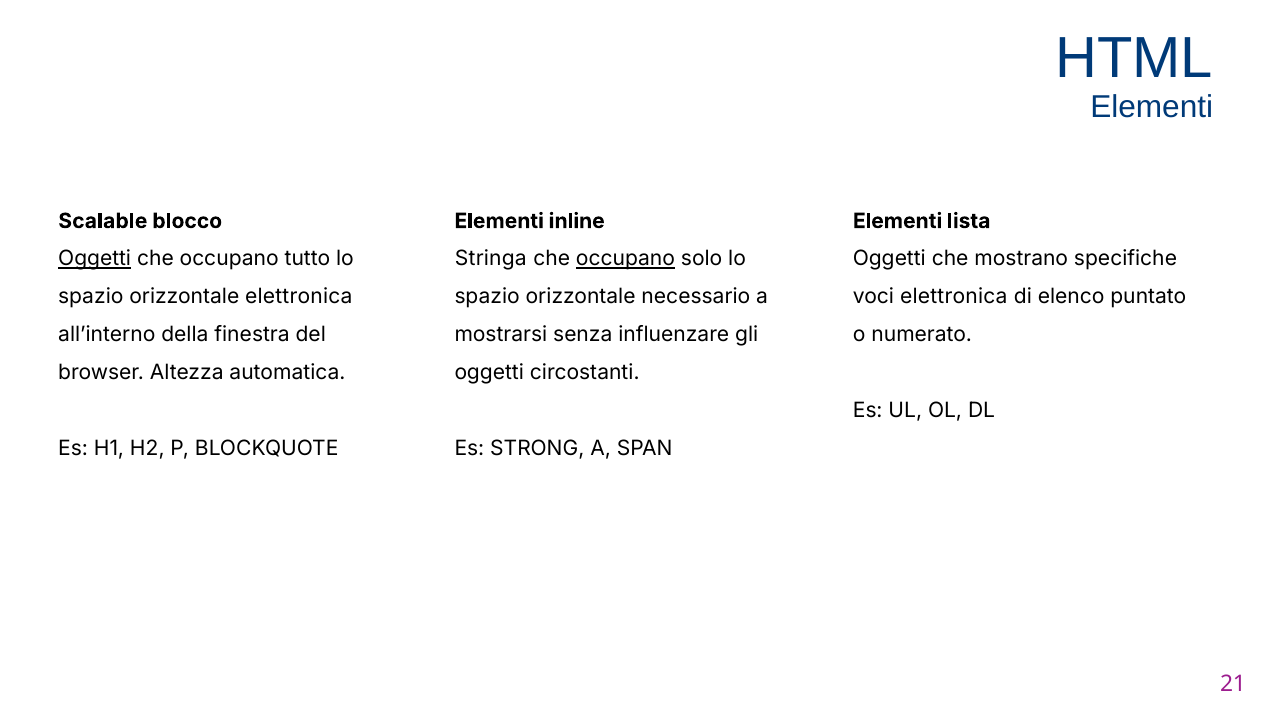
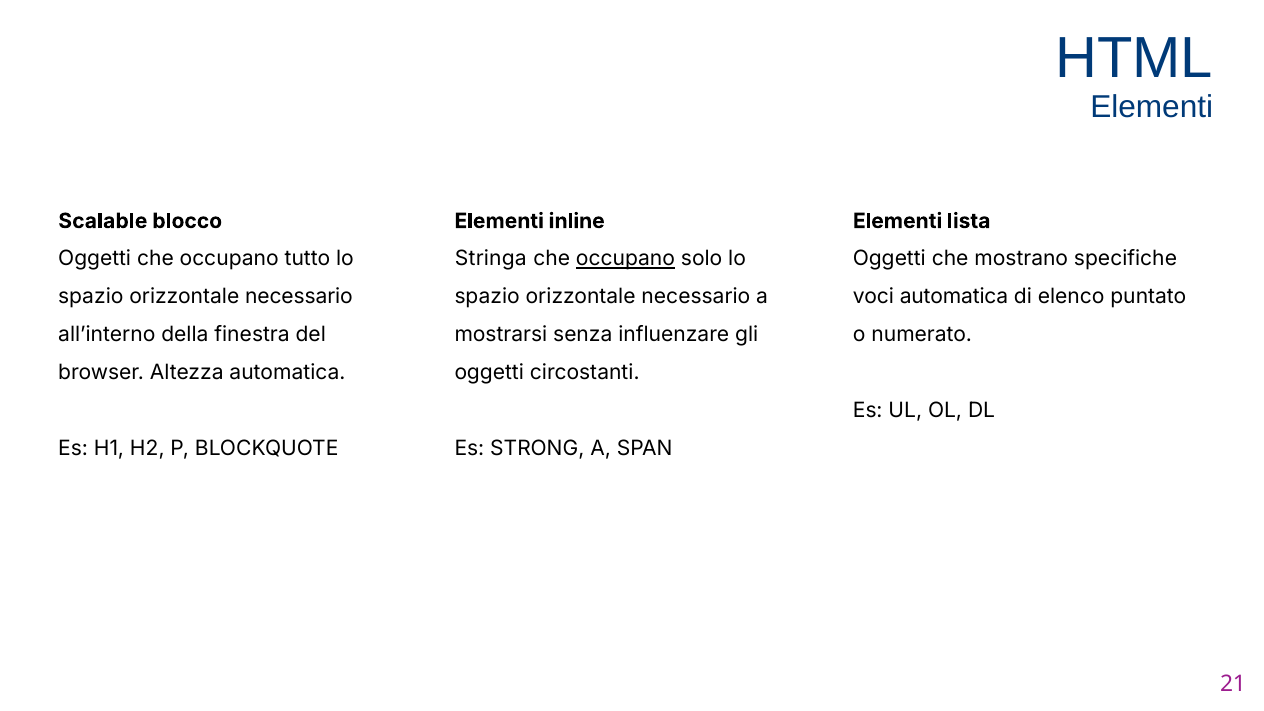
Oggetti at (95, 259) underline: present -> none
elettronica at (299, 297): elettronica -> necessario
voci elettronica: elettronica -> automatica
